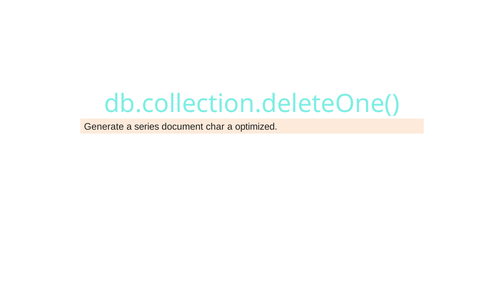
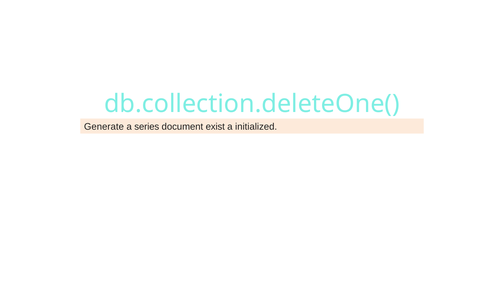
char: char -> exist
optimized: optimized -> initialized
